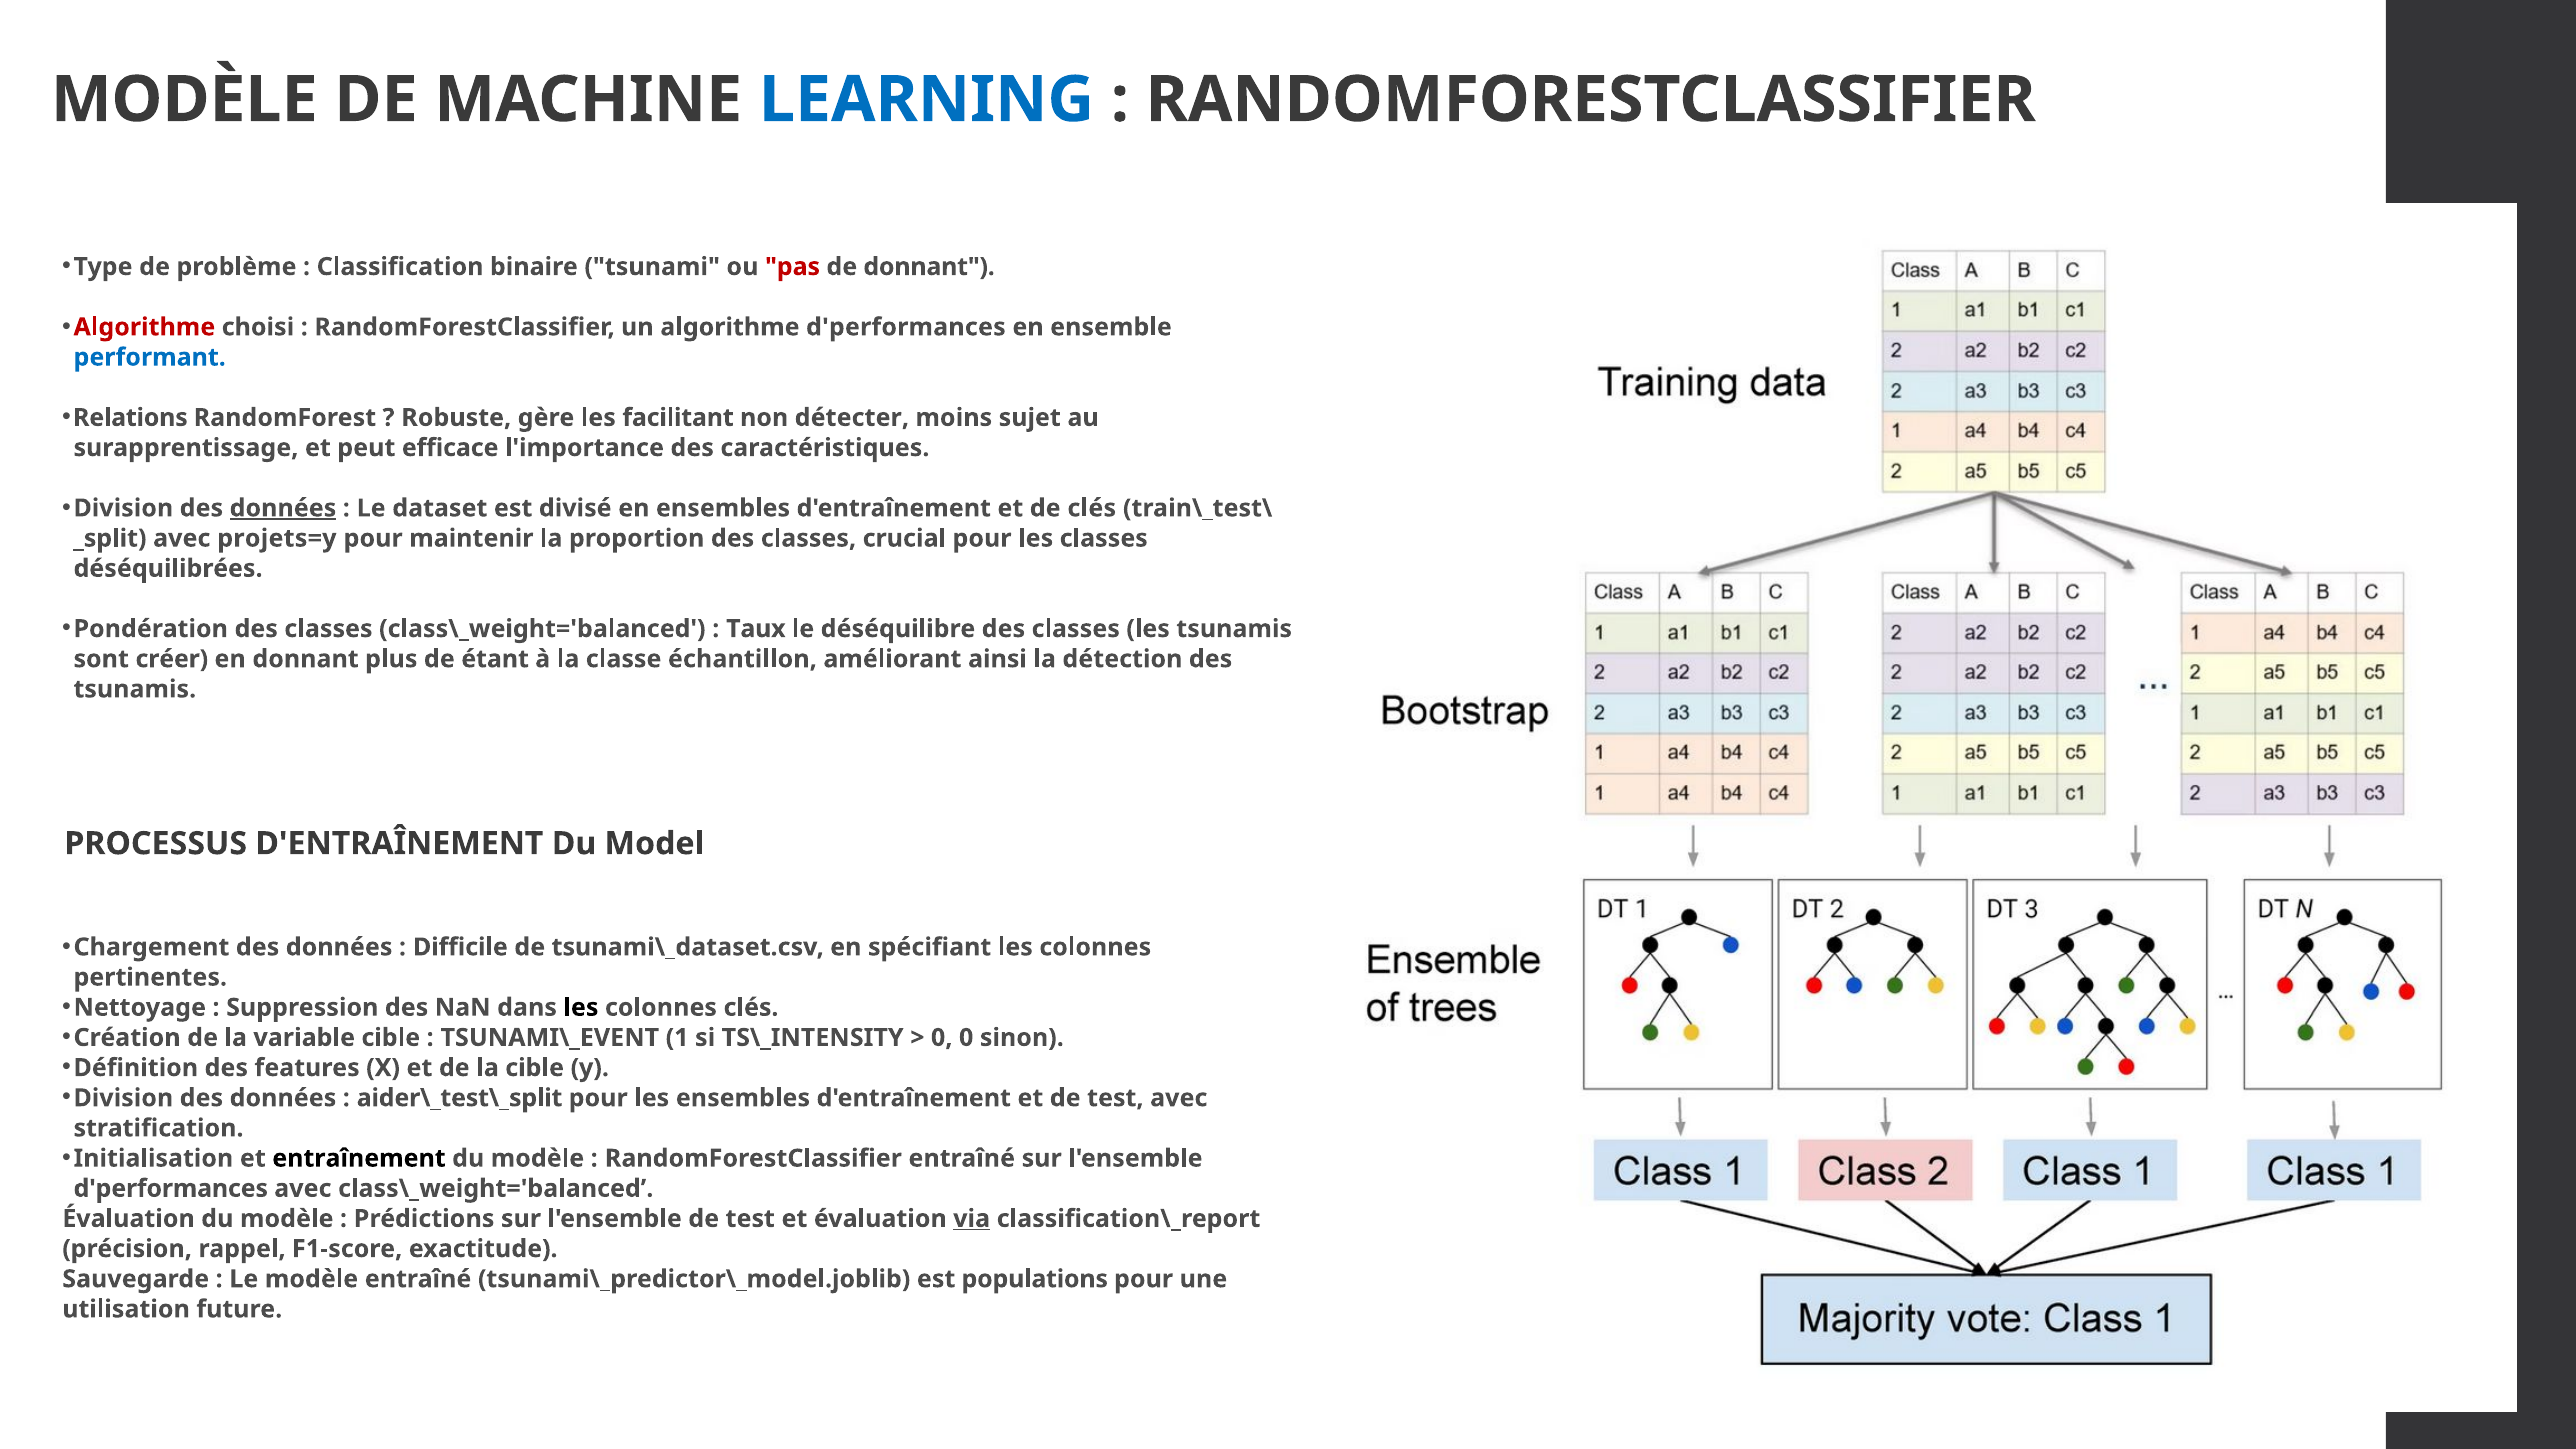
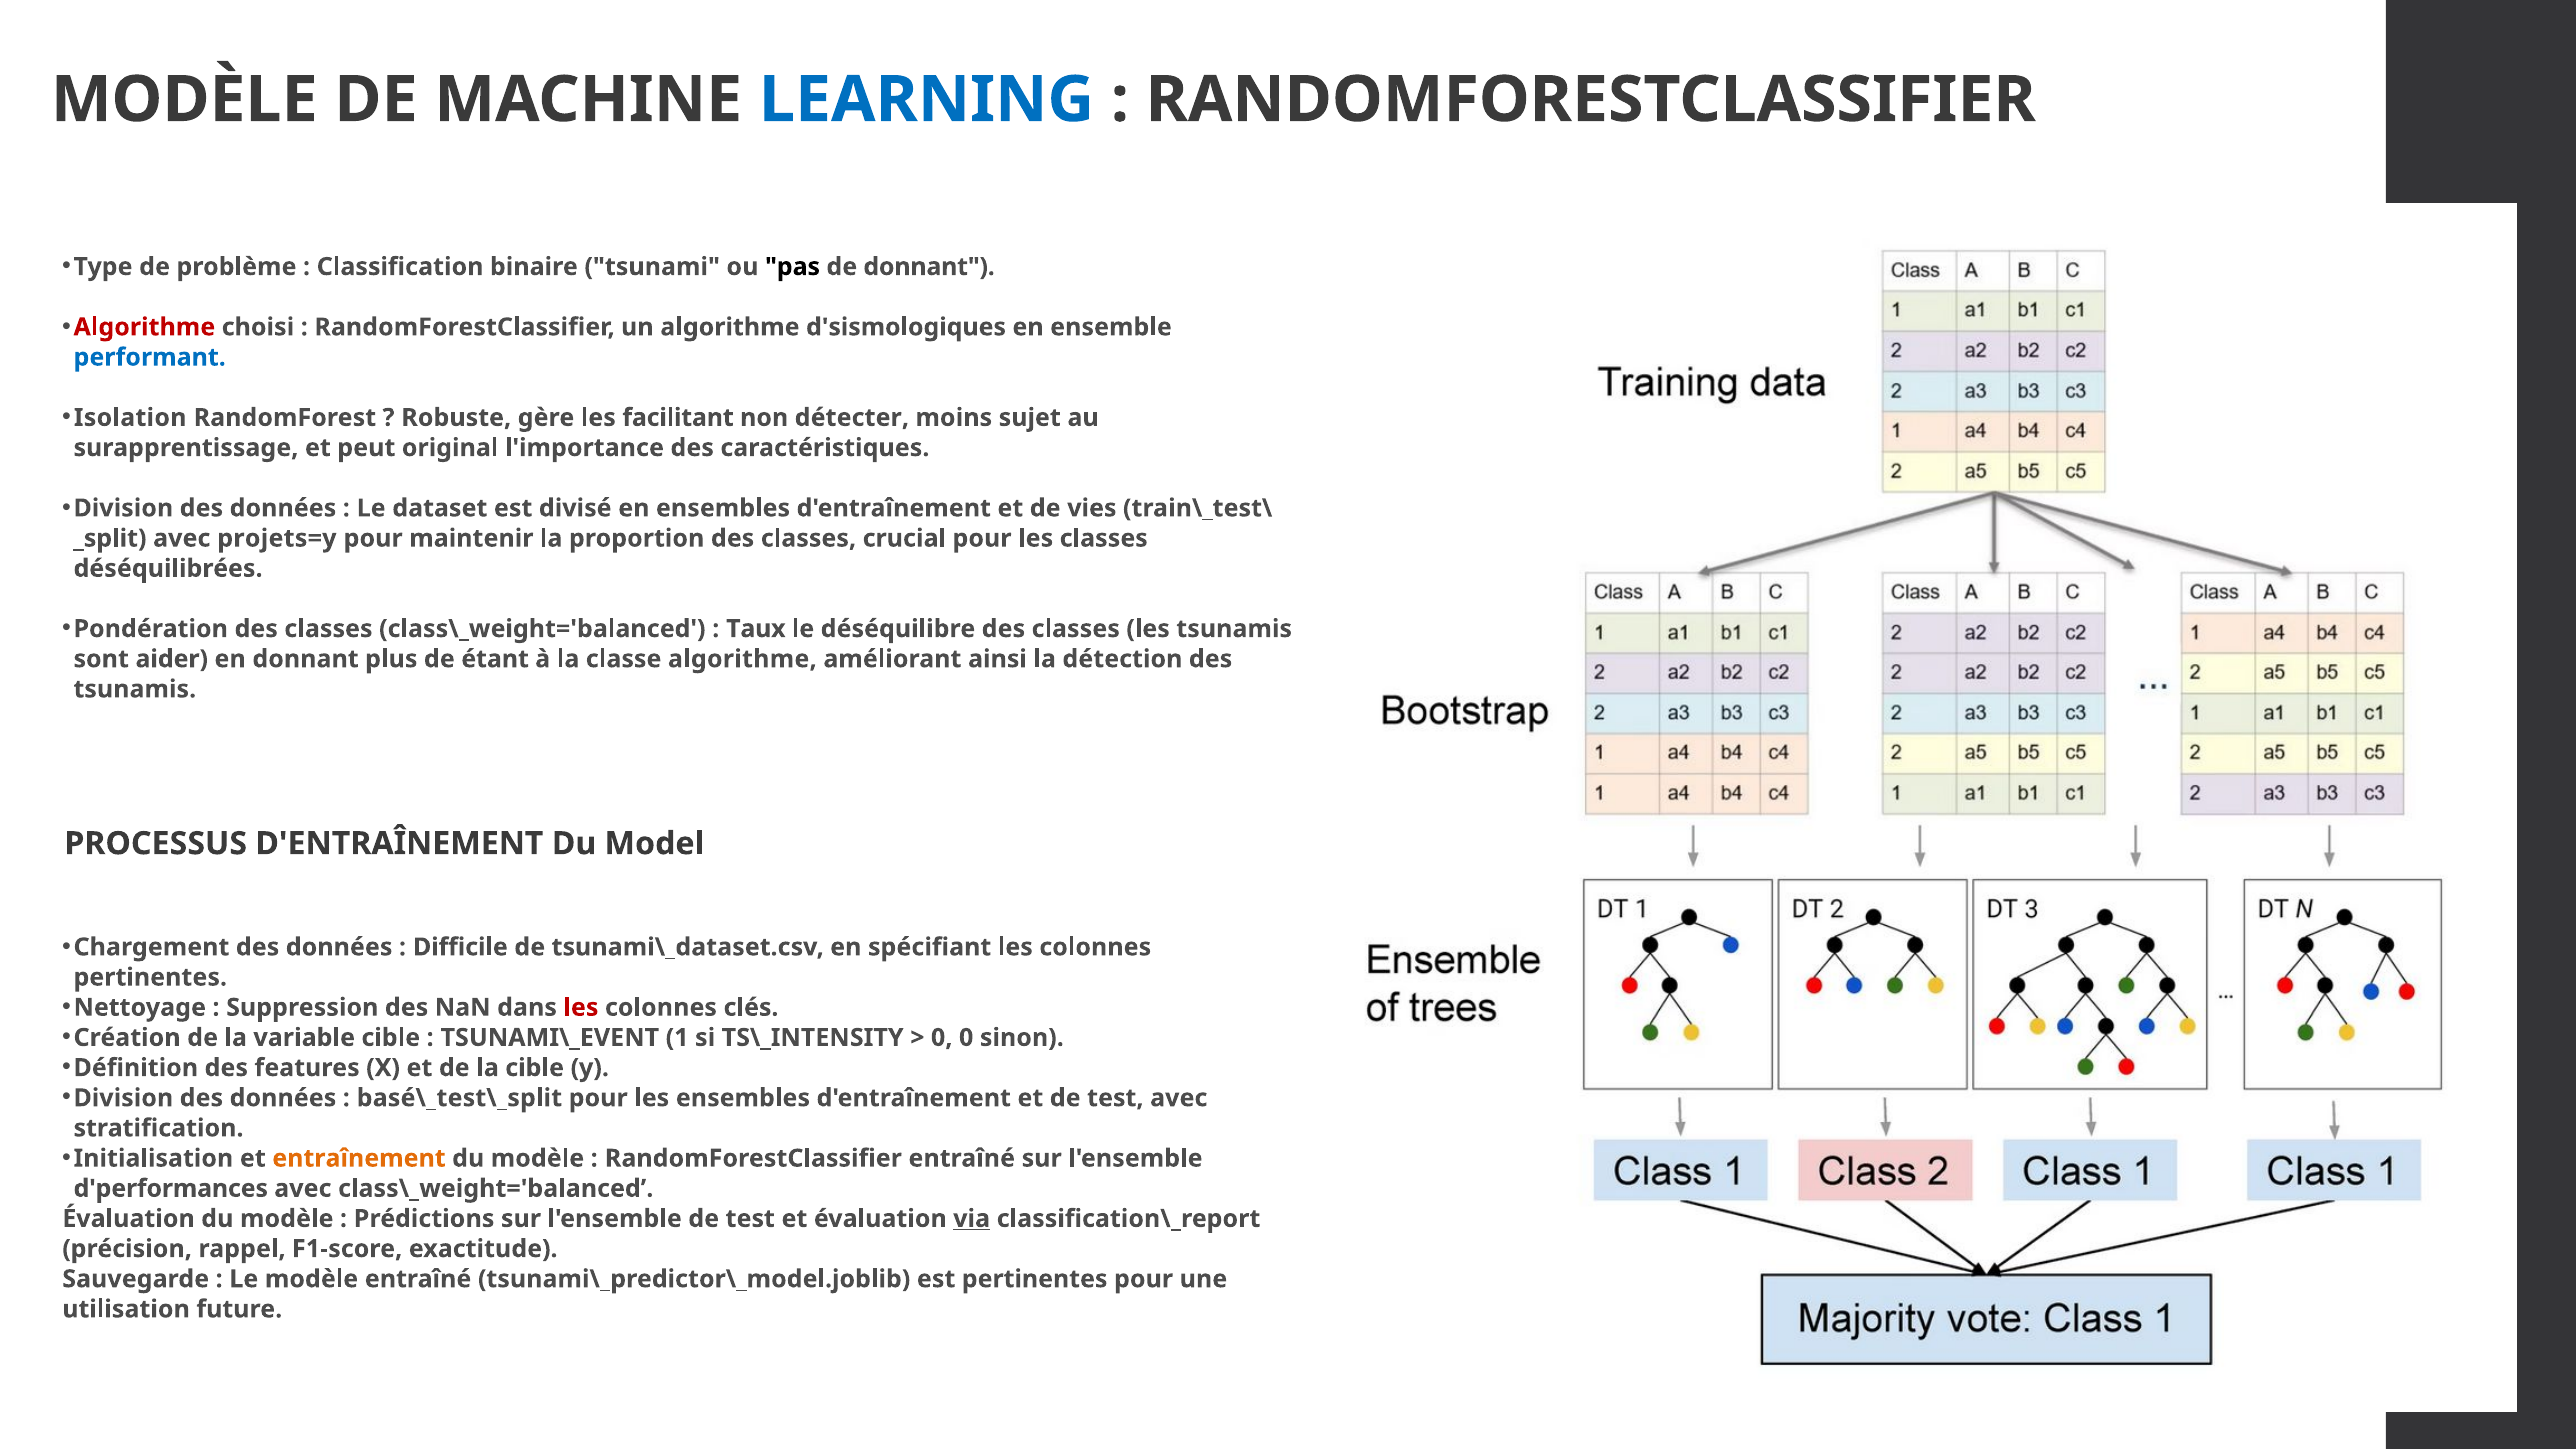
pas colour: red -> black
algorithme d'performances: d'performances -> d'sismologiques
Relations: Relations -> Isolation
efficace: efficace -> original
données at (283, 508) underline: present -> none
de clés: clés -> vies
créer: créer -> aider
classe échantillon: échantillon -> algorithme
les at (581, 1007) colour: black -> red
aider\_test\_split: aider\_test\_split -> basé\_test\_split
entraînement colour: black -> orange
est populations: populations -> pertinentes
